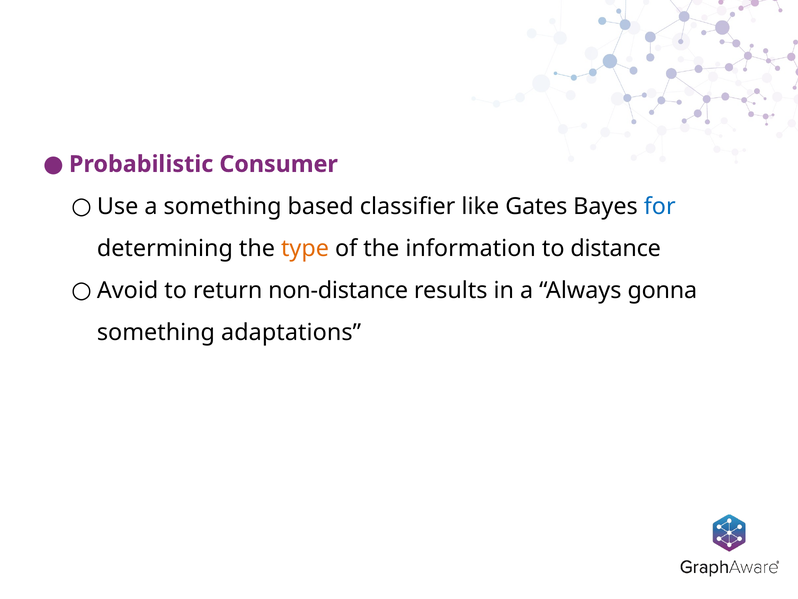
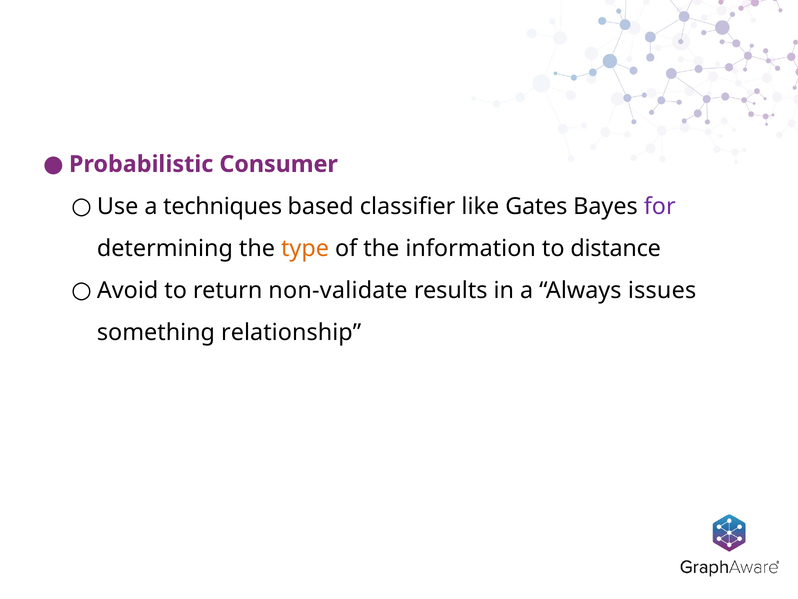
a something: something -> techniques
for colour: blue -> purple
non-distance: non-distance -> non-validate
gonna: gonna -> issues
adaptations: adaptations -> relationship
